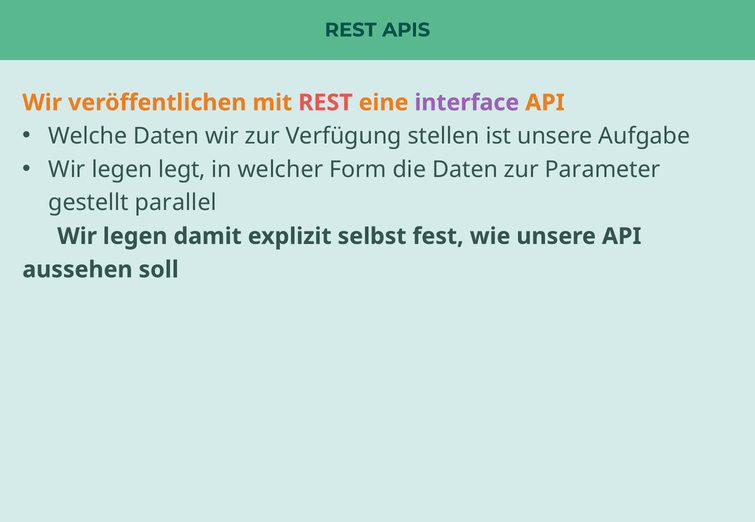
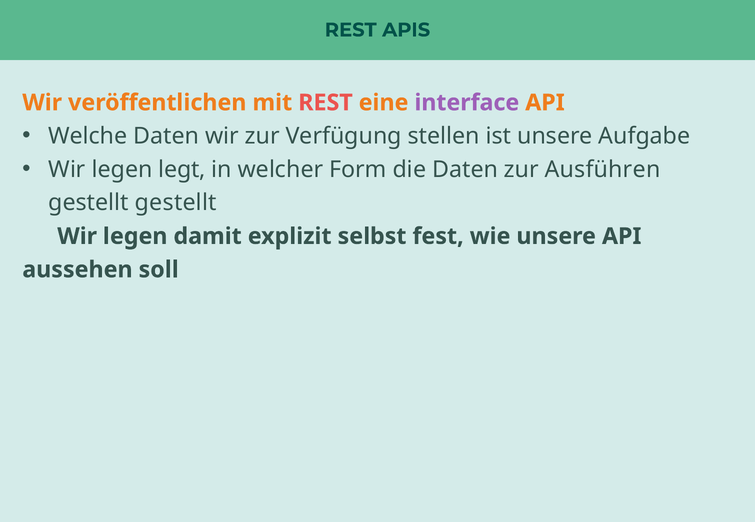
Parameter: Parameter -> Ausführen
gestellt parallel: parallel -> gestellt
